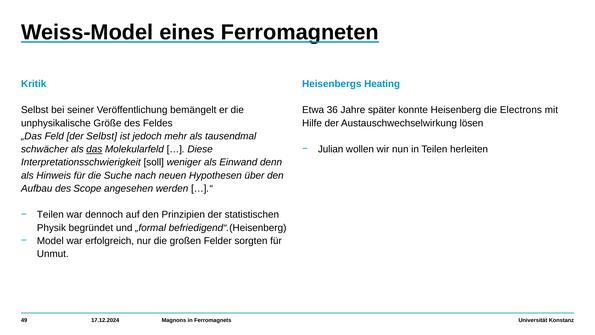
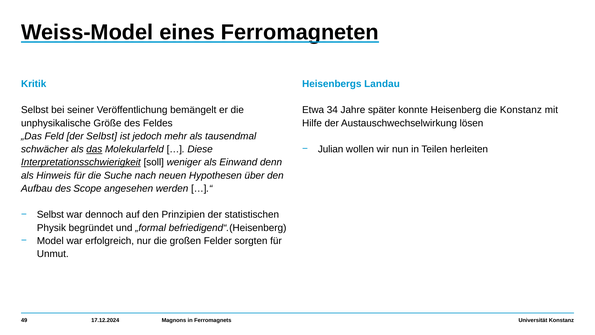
Heating: Heating -> Landau
36: 36 -> 34
die Electrons: Electrons -> Konstanz
Interpretationsschwierigkeit underline: none -> present
Teilen at (50, 214): Teilen -> Selbst
